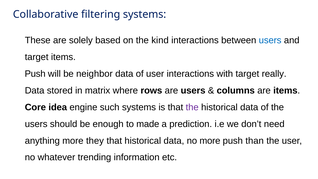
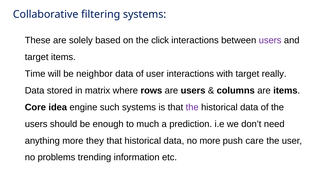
kind: kind -> click
users at (270, 40) colour: blue -> purple
Push at (35, 74): Push -> Time
made: made -> much
than: than -> care
whatever: whatever -> problems
